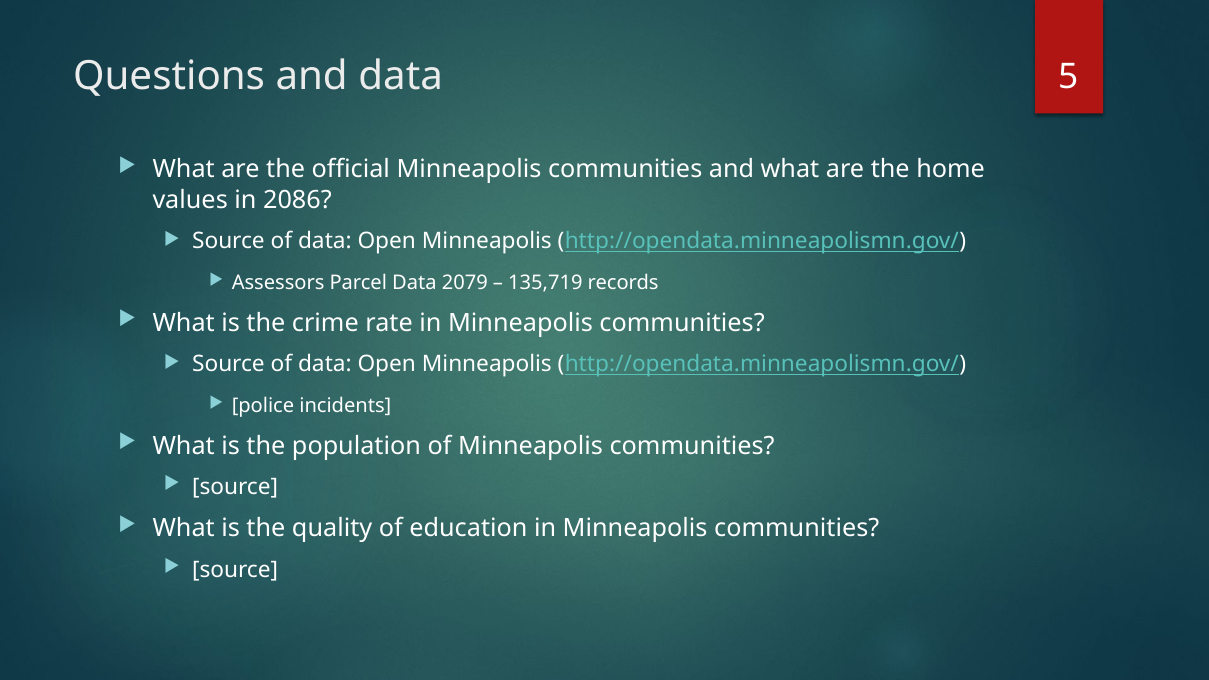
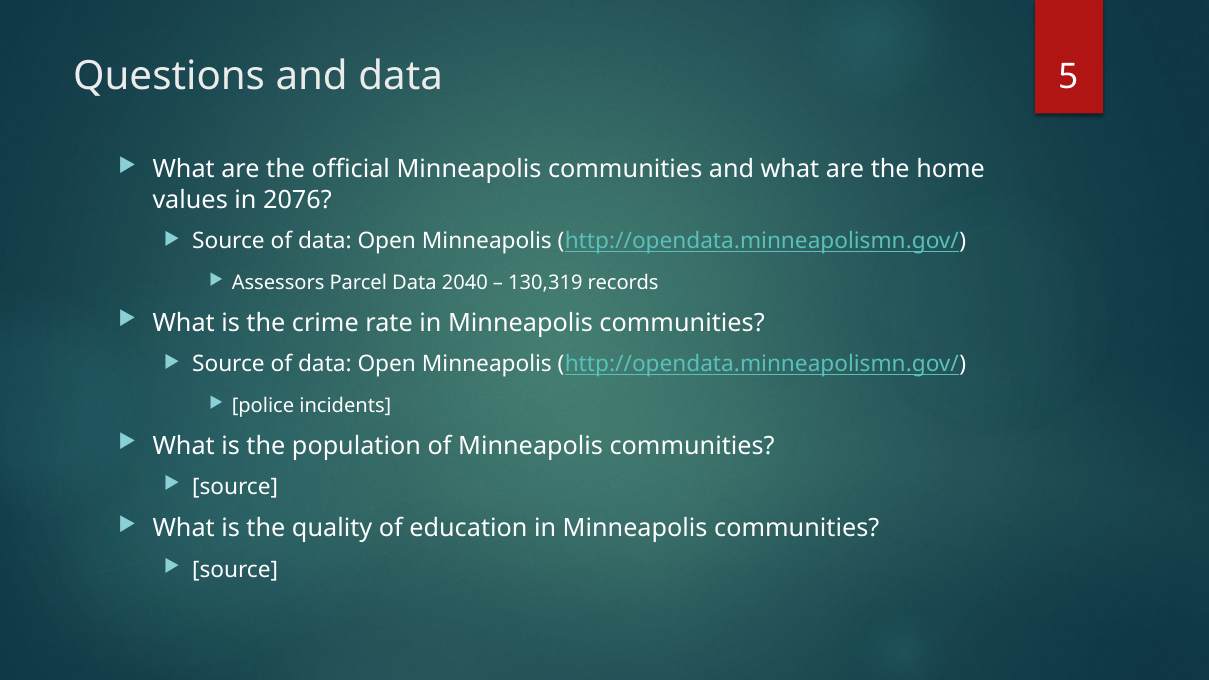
2086: 2086 -> 2076
2079: 2079 -> 2040
135,719: 135,719 -> 130,319
